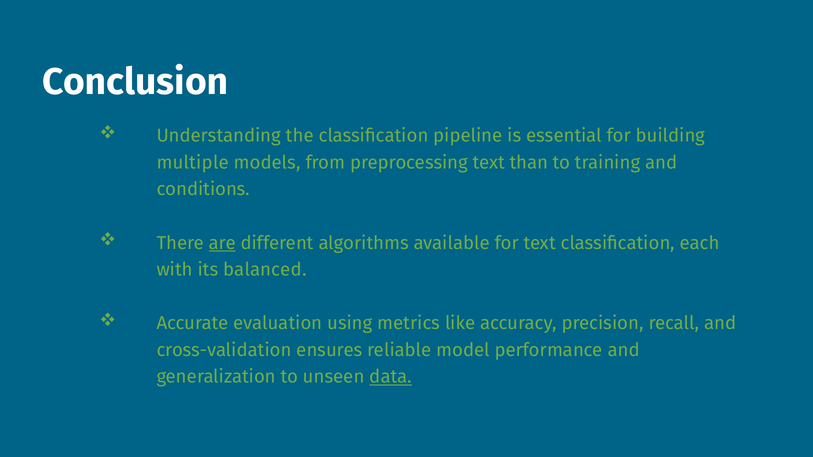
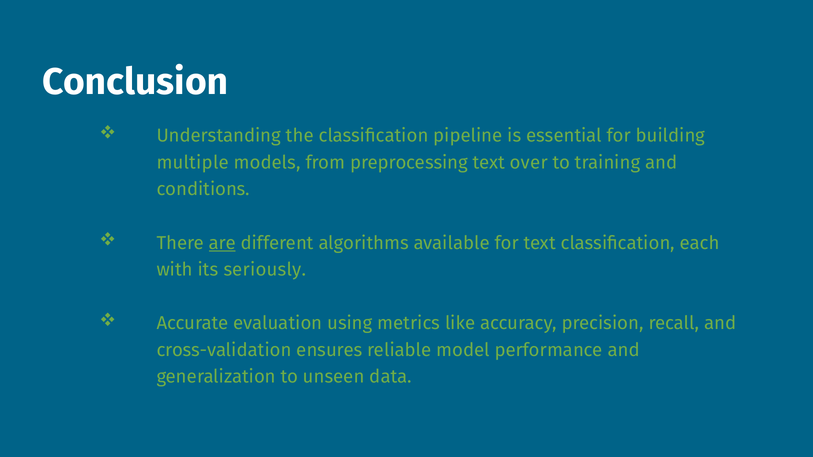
than: than -> over
balanced: balanced -> seriously
data underline: present -> none
